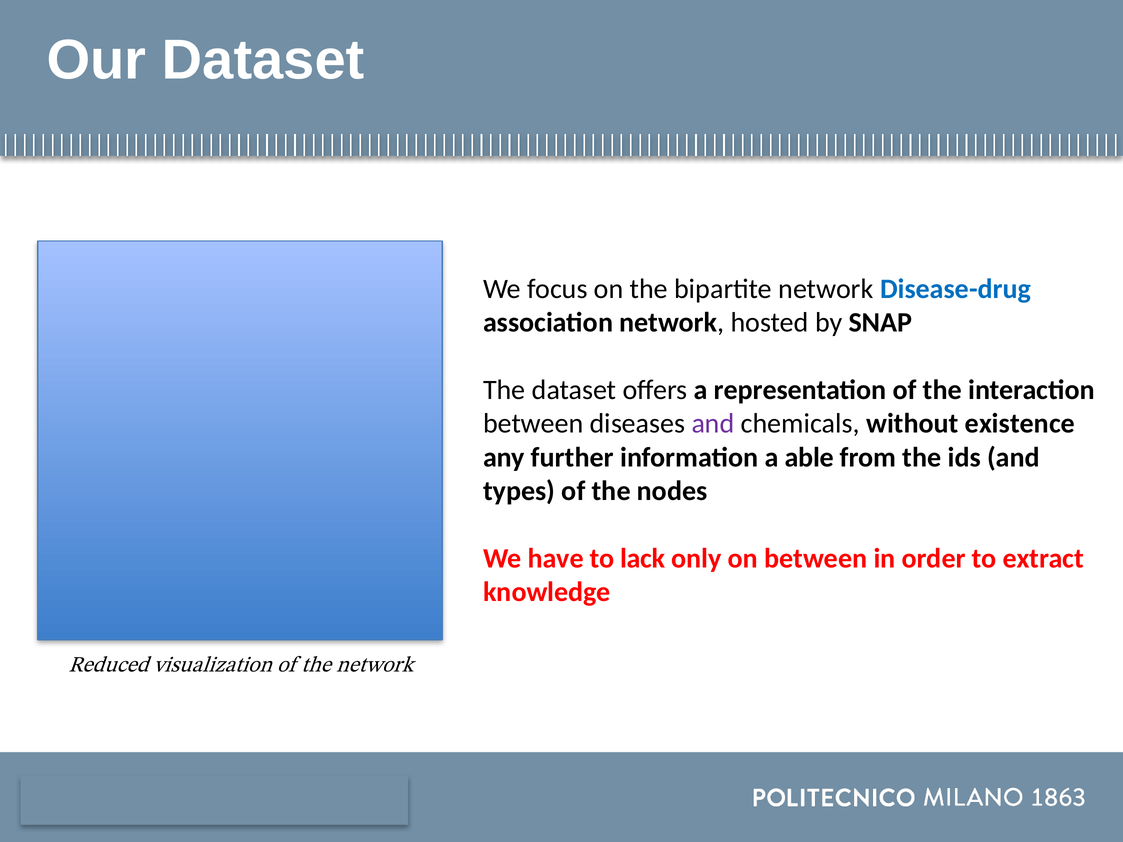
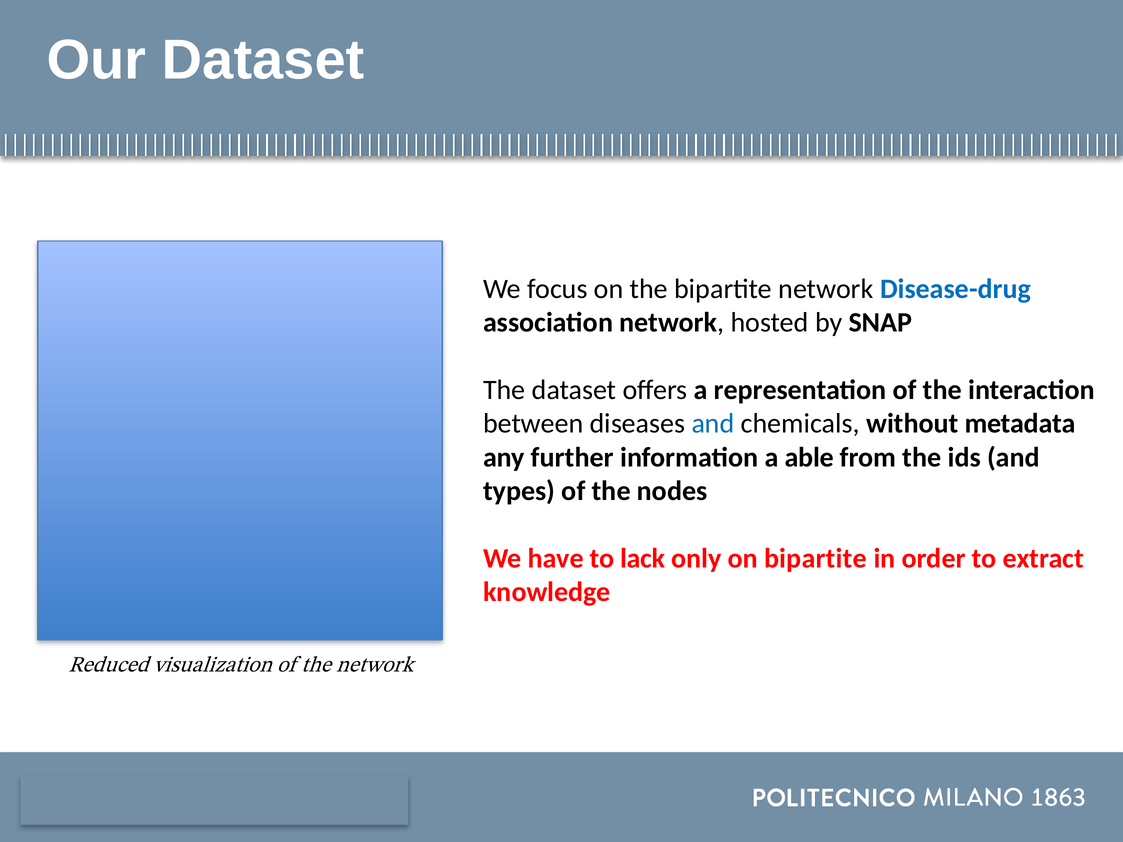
and at (713, 424) colour: purple -> blue
existence: existence -> metadata
on between: between -> bipartite
